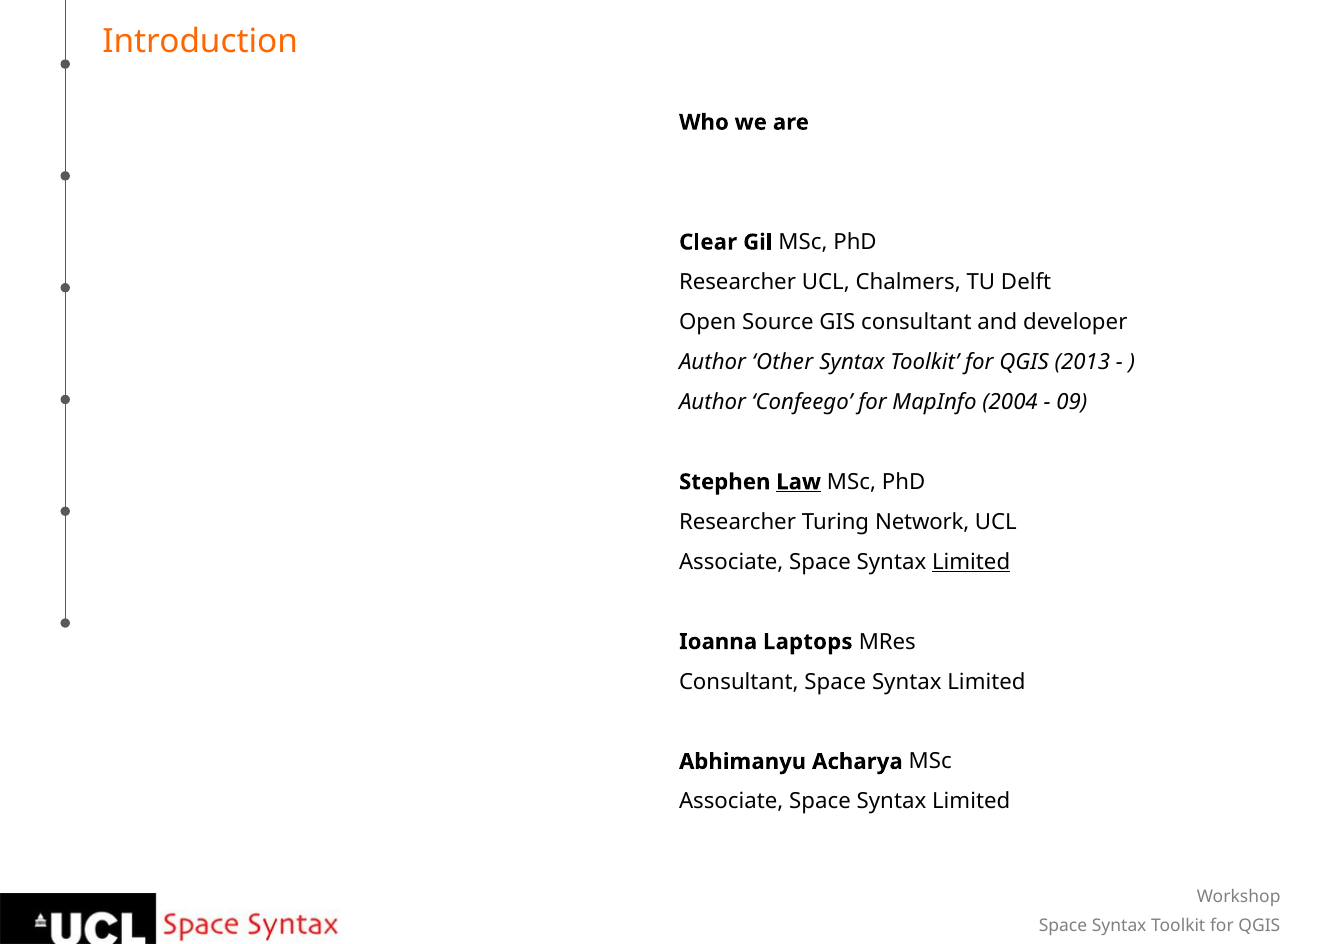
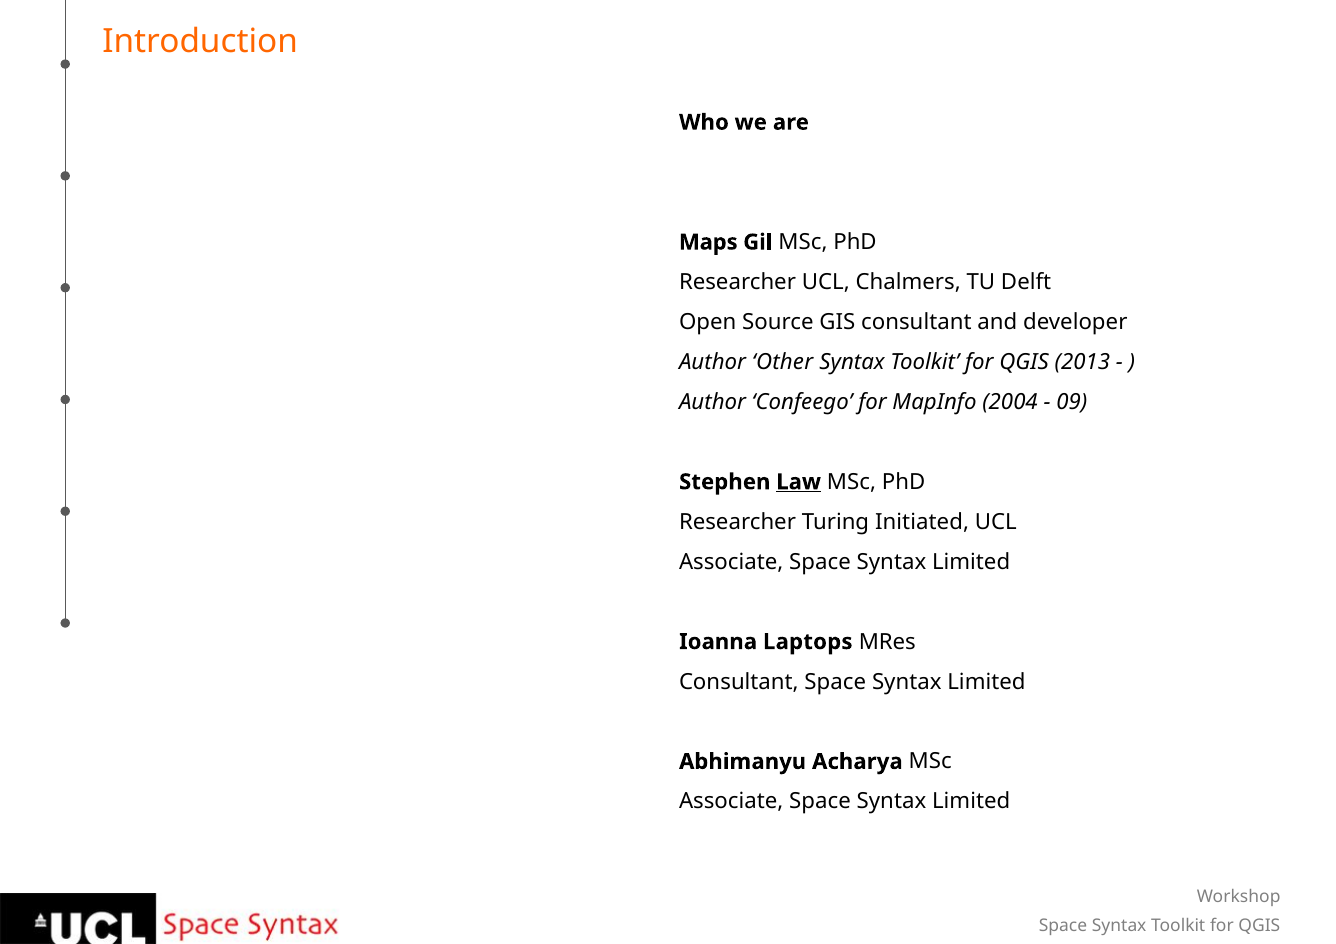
Clear: Clear -> Maps
Network: Network -> Initiated
Limited at (971, 562) underline: present -> none
